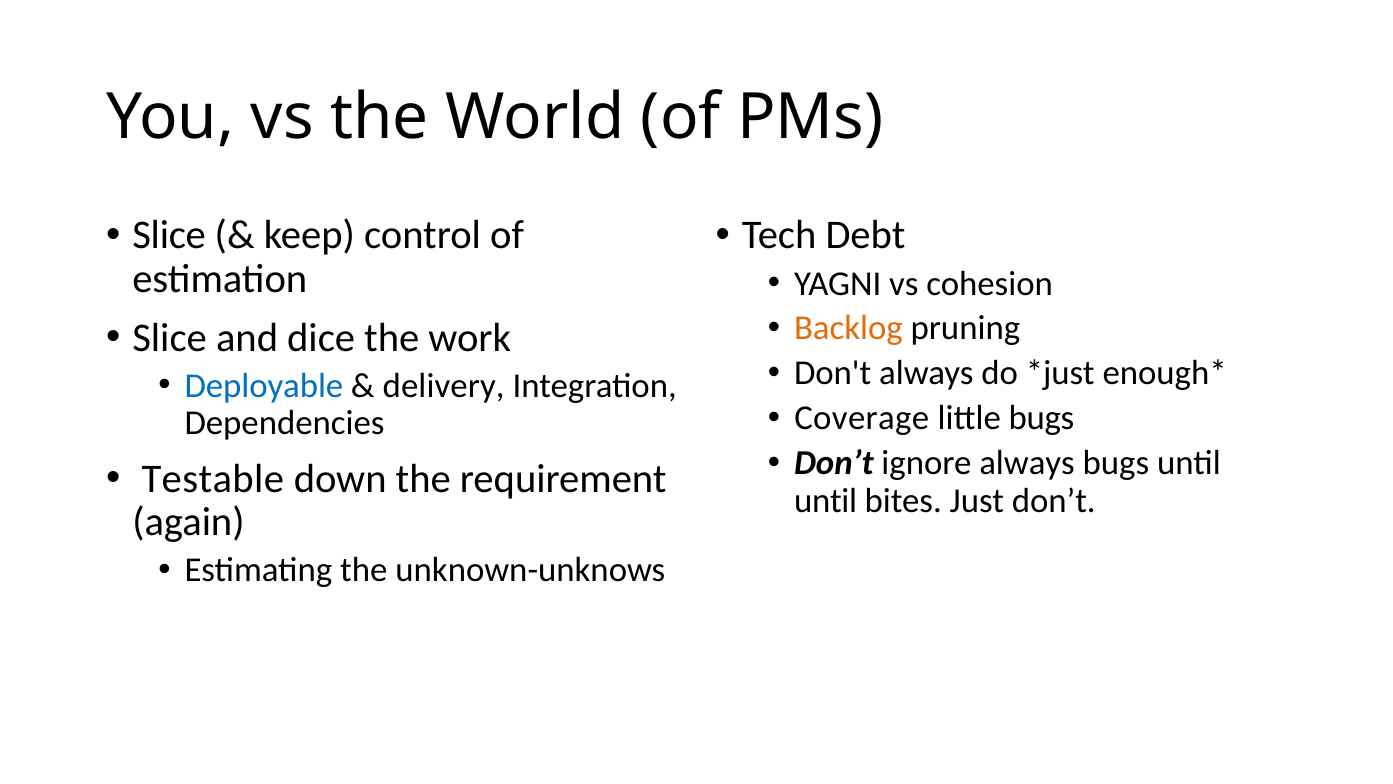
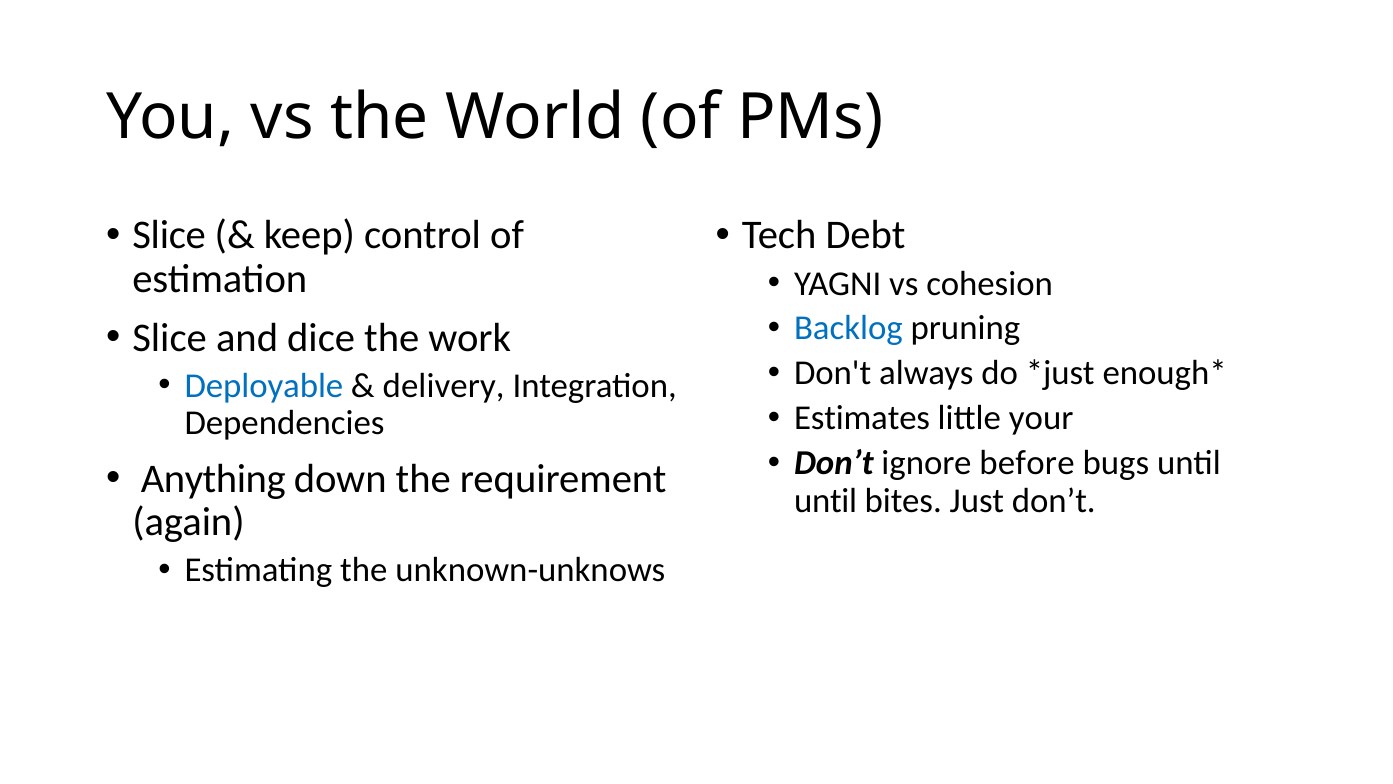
Backlog colour: orange -> blue
Coverage: Coverage -> Estimates
little bugs: bugs -> your
ignore always: always -> before
Testable: Testable -> Anything
